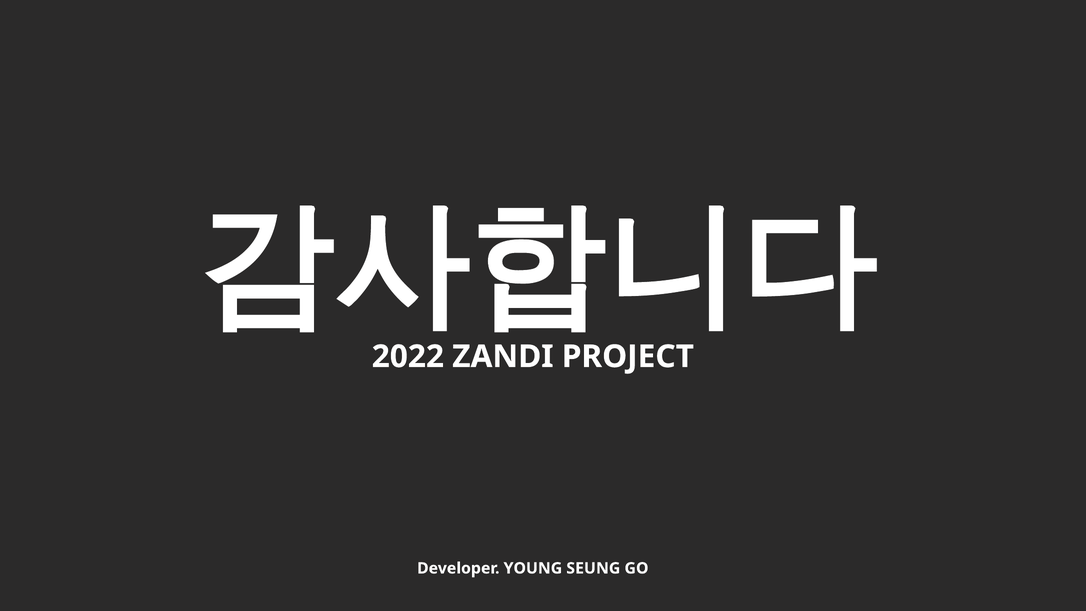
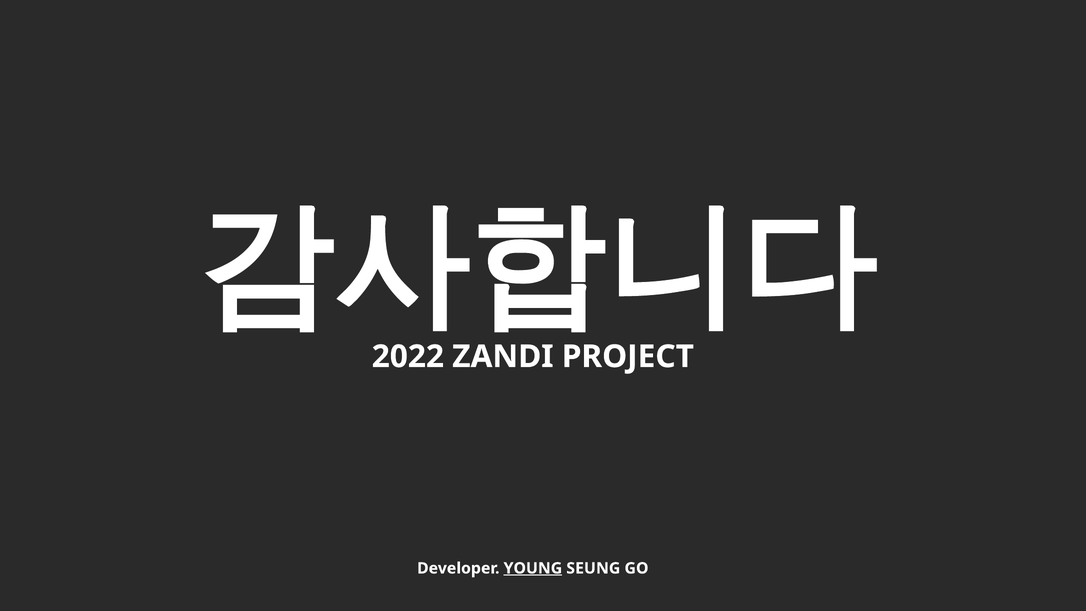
YOUNG underline: none -> present
